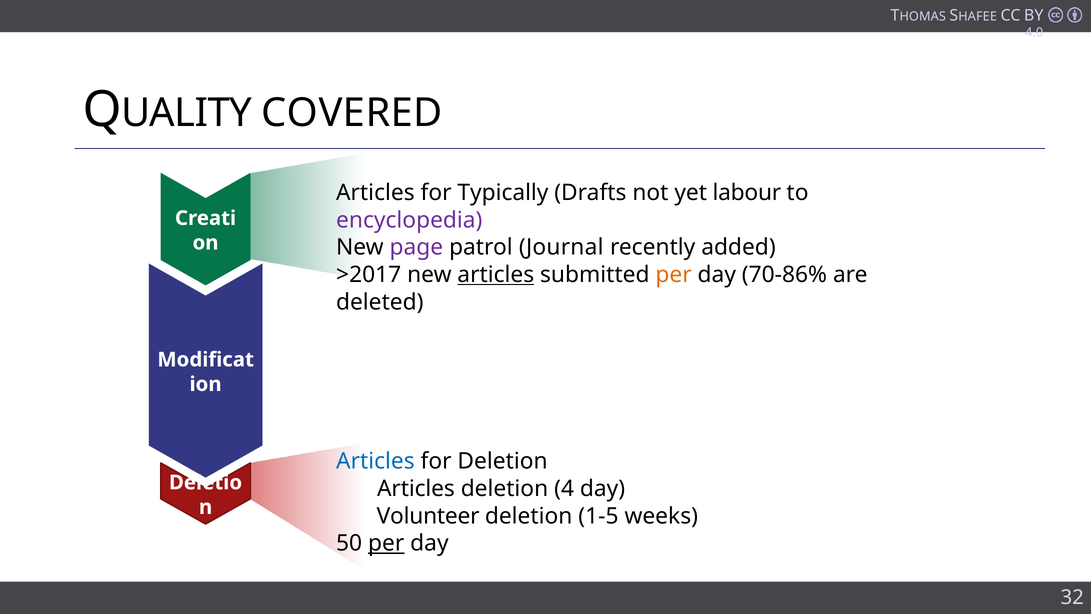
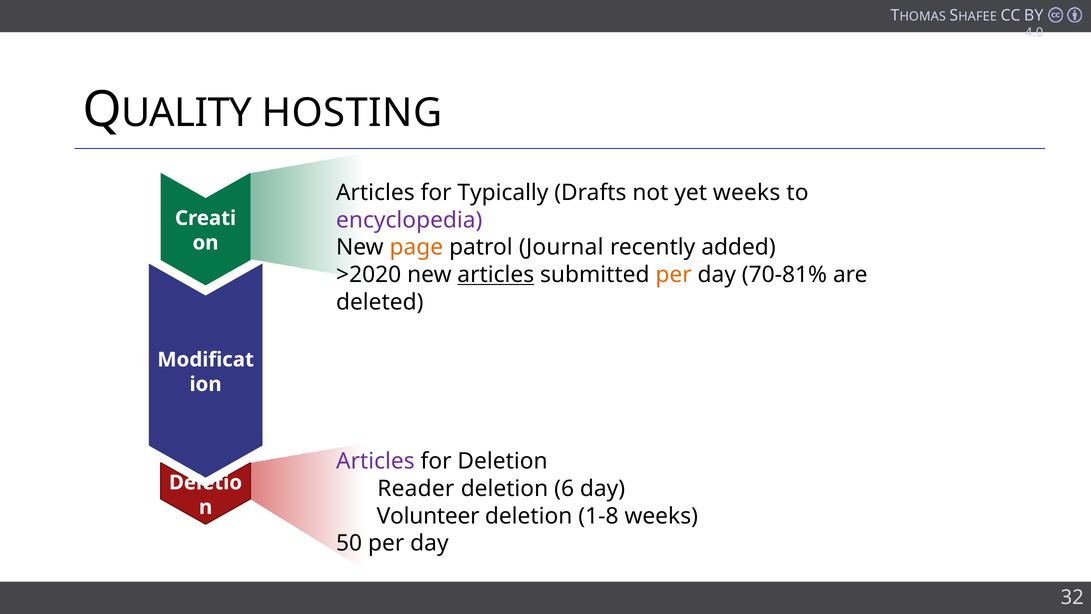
COVERED: COVERED -> HOSTING
yet labour: labour -> weeks
page colour: purple -> orange
>2017: >2017 -> >2020
70-86%: 70-86% -> 70-81%
Articles at (375, 461) colour: blue -> purple
Articles at (416, 489): Articles -> Reader
4: 4 -> 6
1-5: 1-5 -> 1-8
per at (386, 543) underline: present -> none
